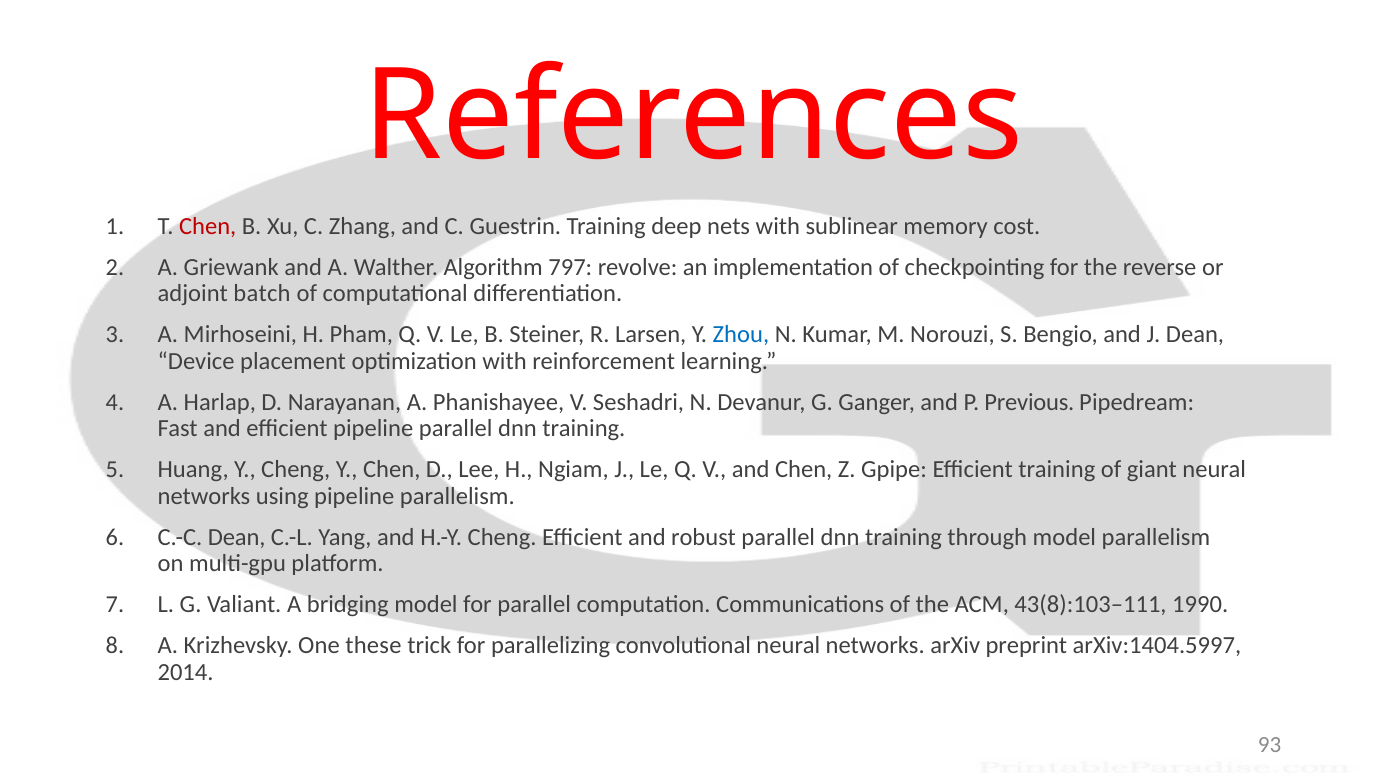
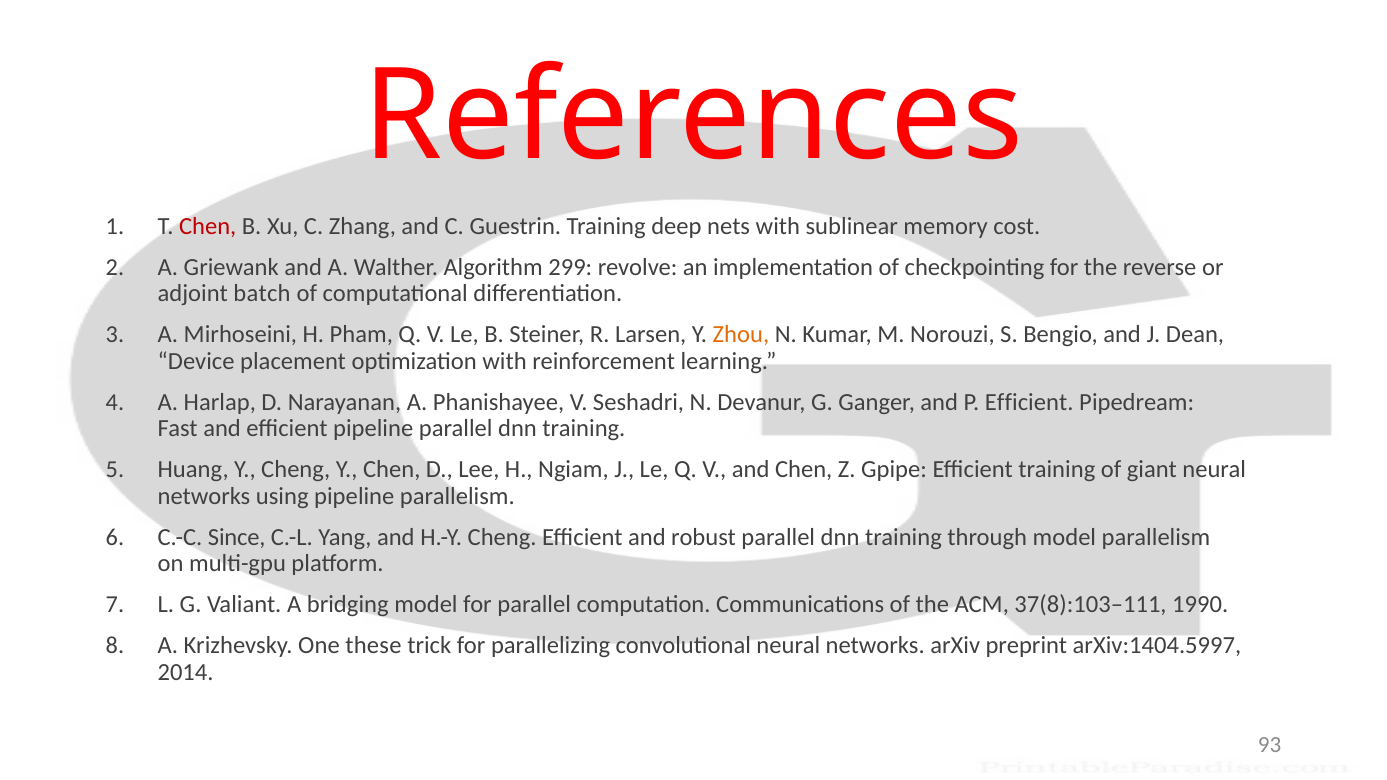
797: 797 -> 299
Zhou colour: blue -> orange
P Previous: Previous -> Efficient
C.-C Dean: Dean -> Since
43(8):103–111: 43(8):103–111 -> 37(8):103–111
